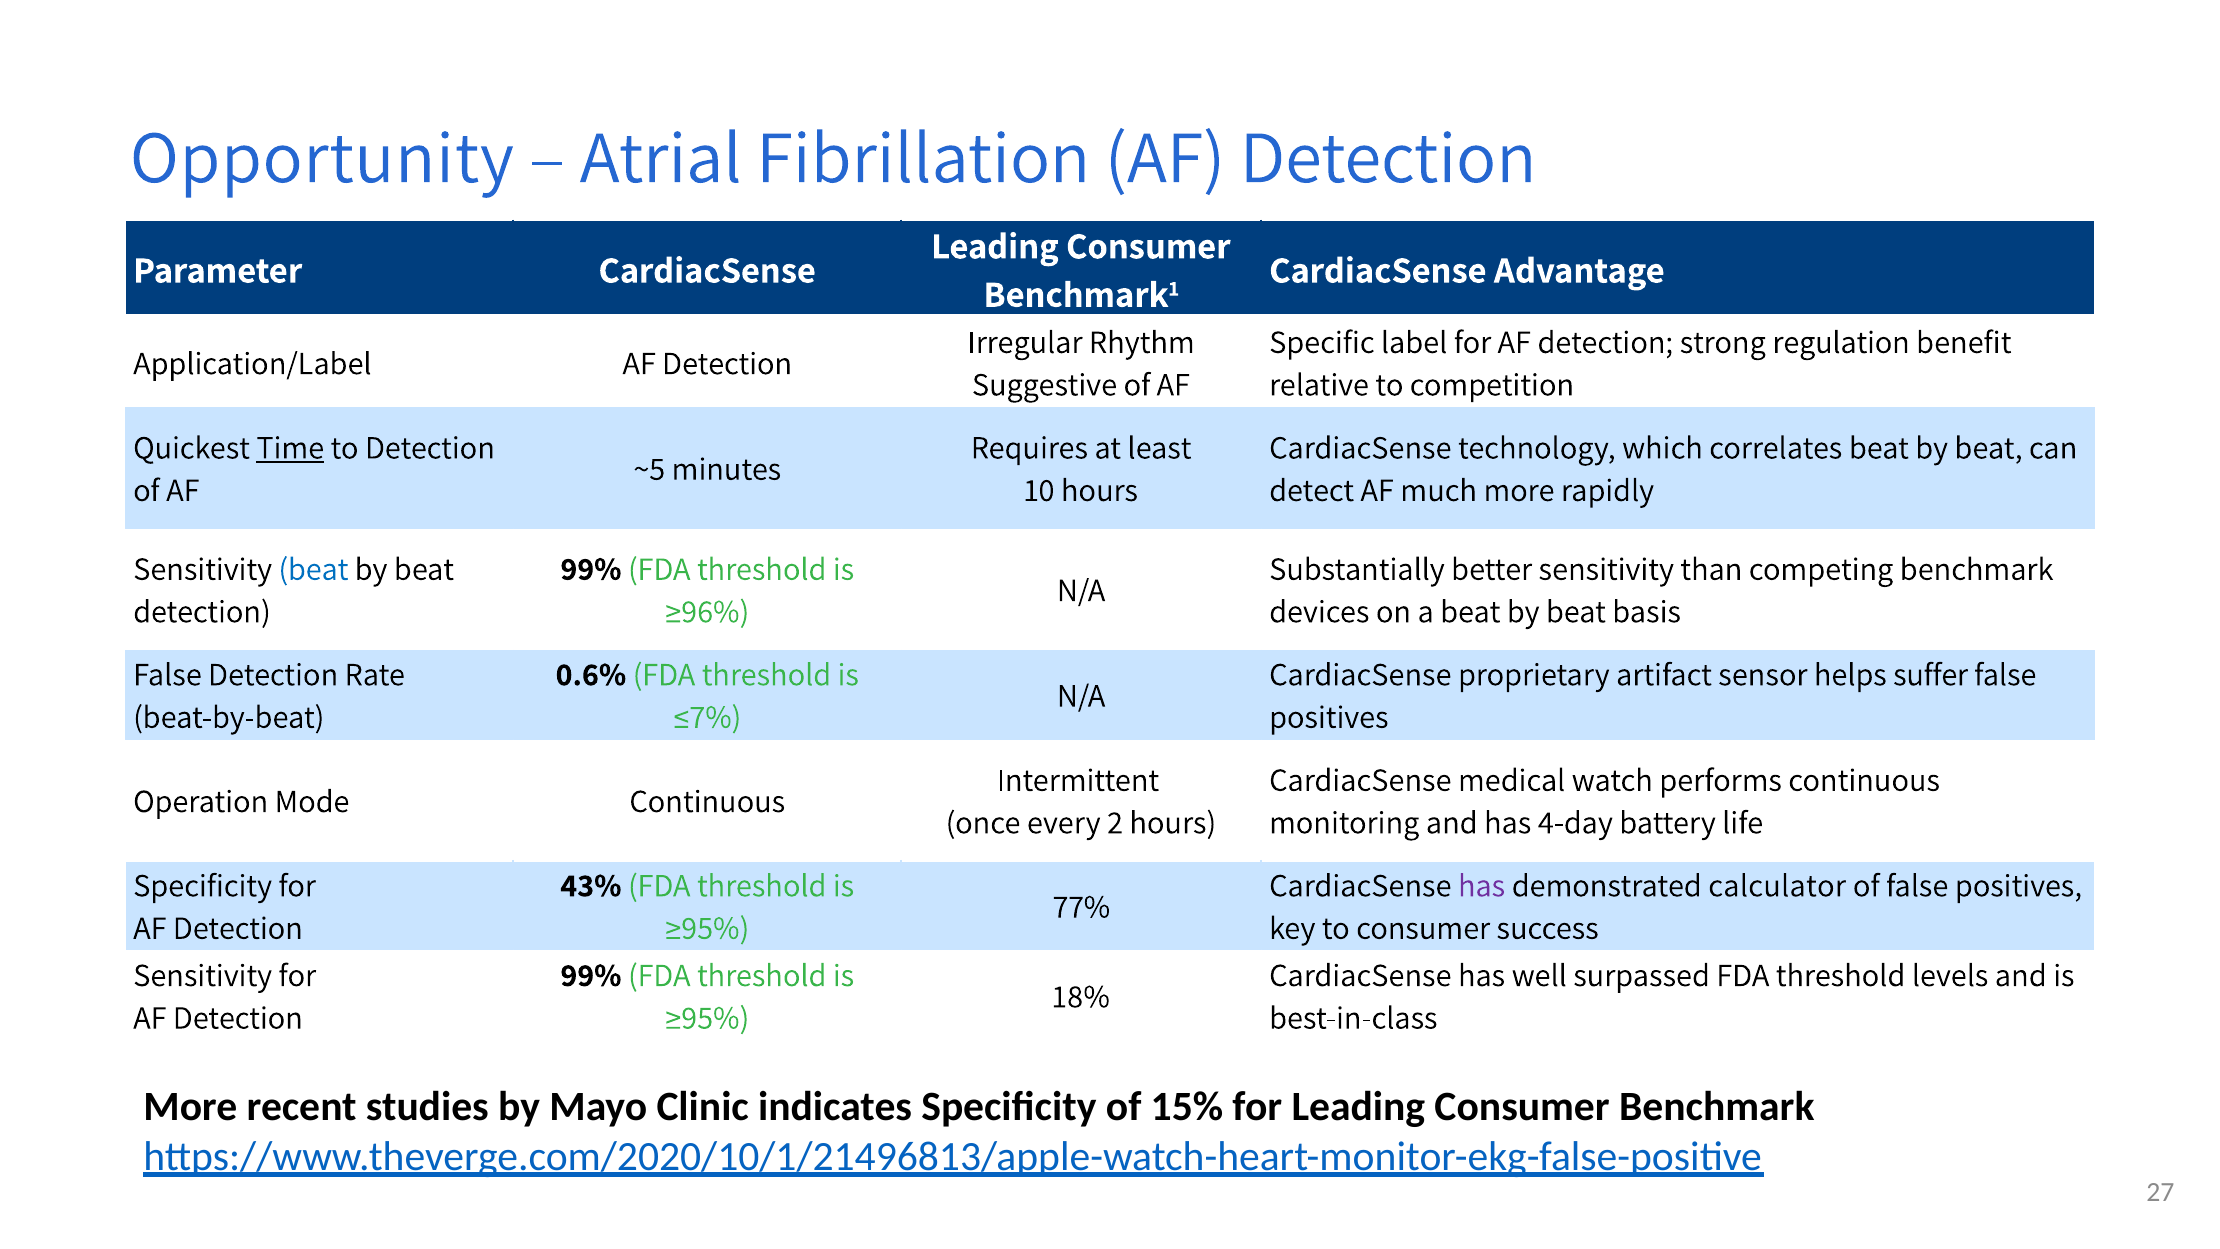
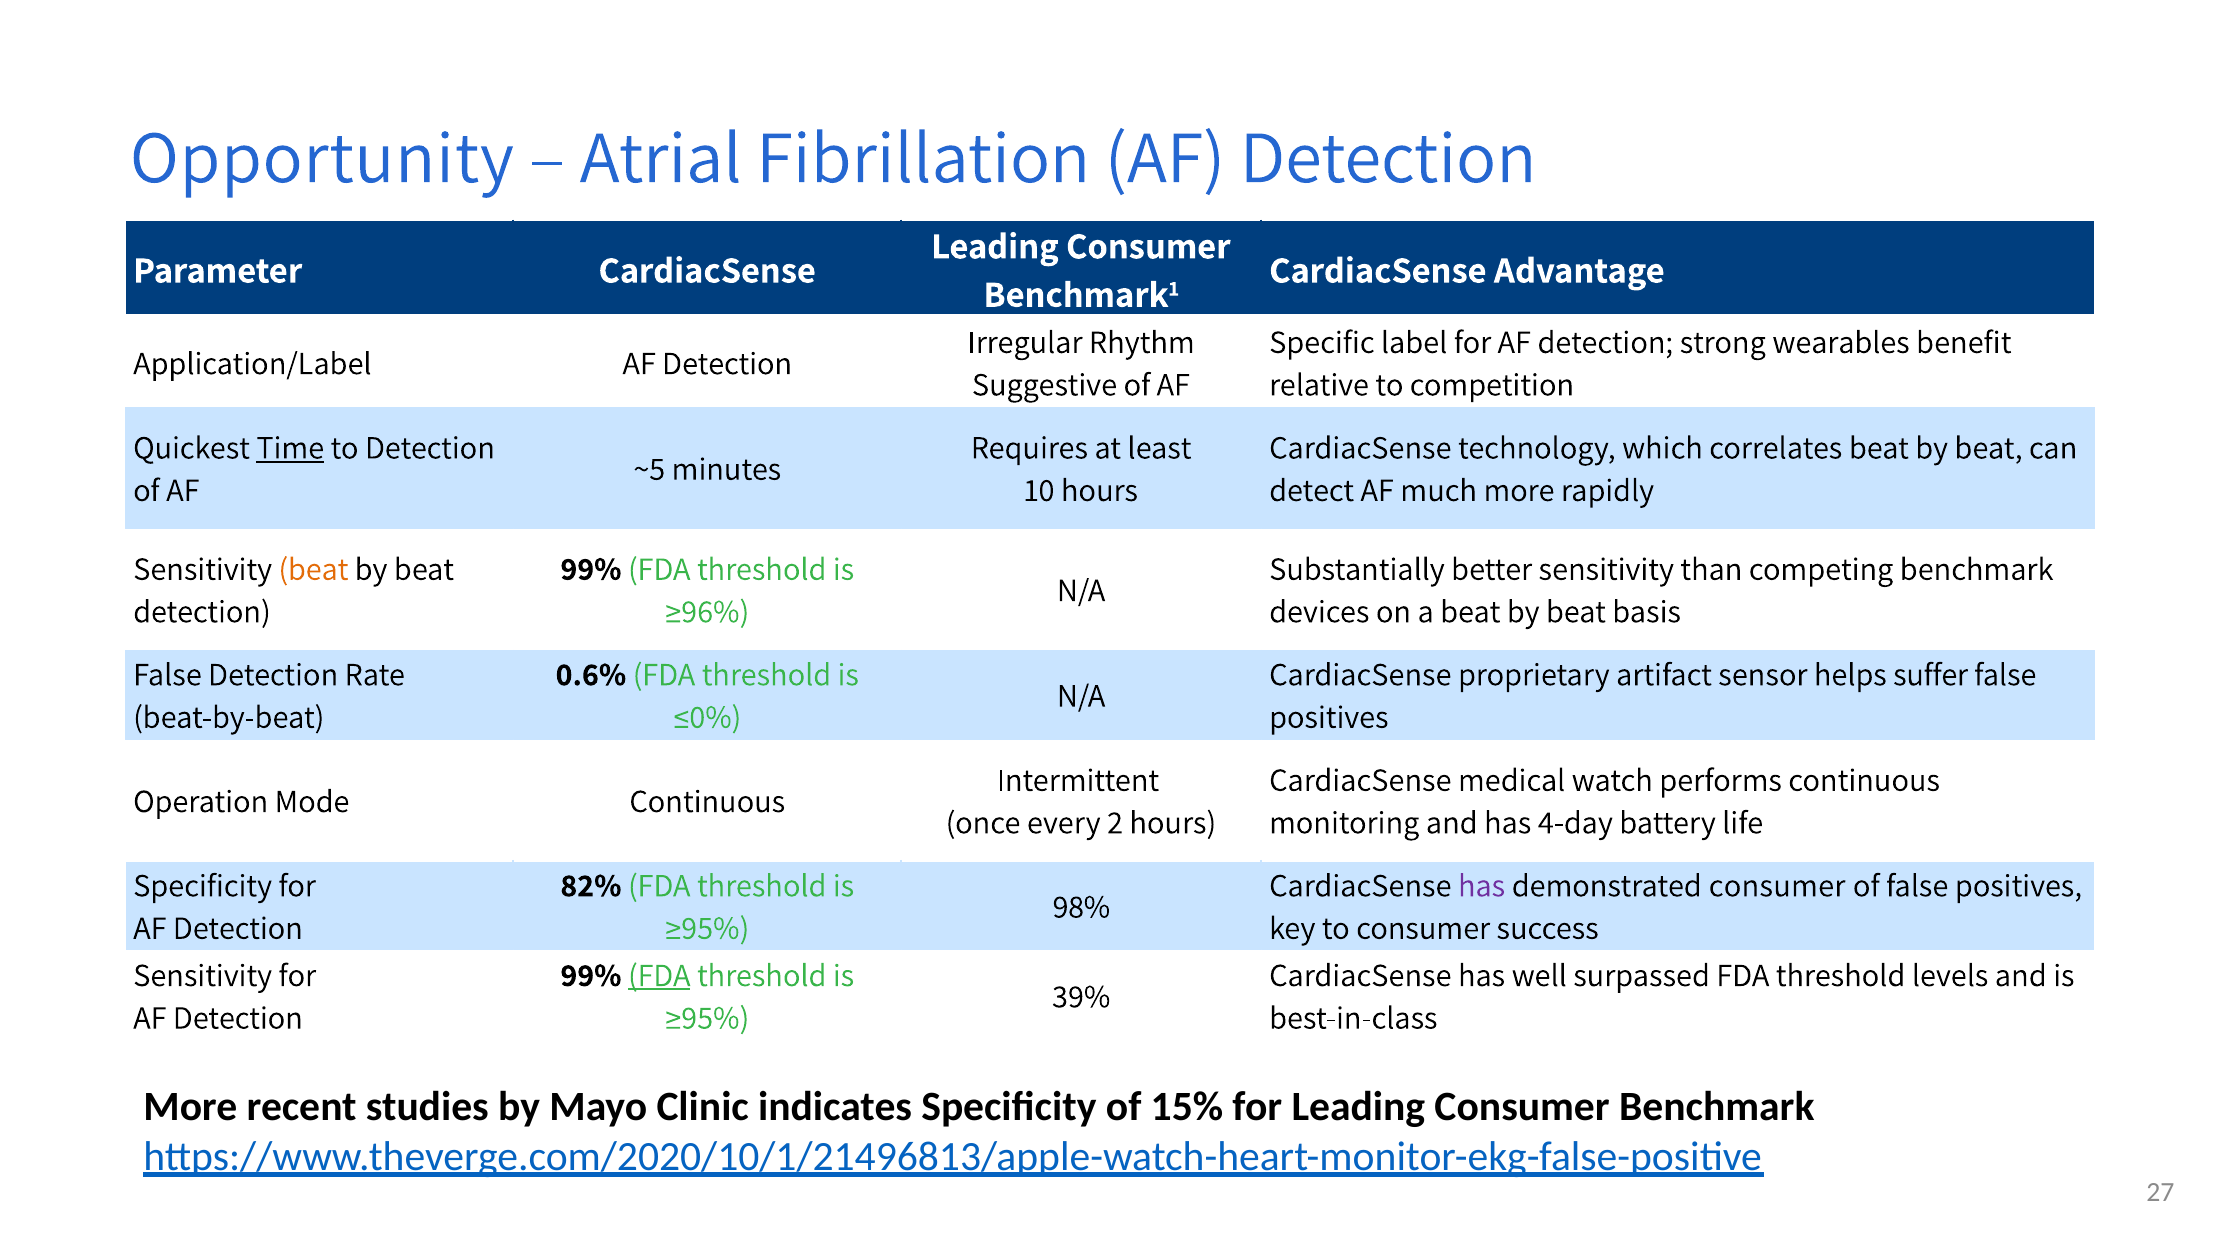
regulation: regulation -> wearables
beat at (313, 569) colour: blue -> orange
≤7%: ≤7% -> ≤0%
43%: 43% -> 82%
demonstrated calculator: calculator -> consumer
77%: 77% -> 98%
FDA at (659, 975) underline: none -> present
18%: 18% -> 39%
